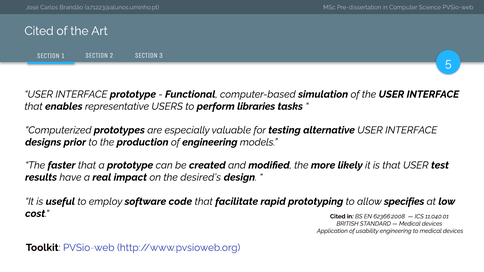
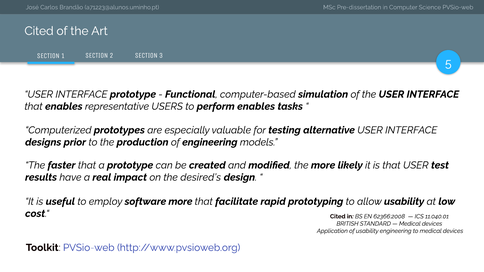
perform libraries: libraries -> enables
software code: code -> more
allow specifies: specifies -> usability
